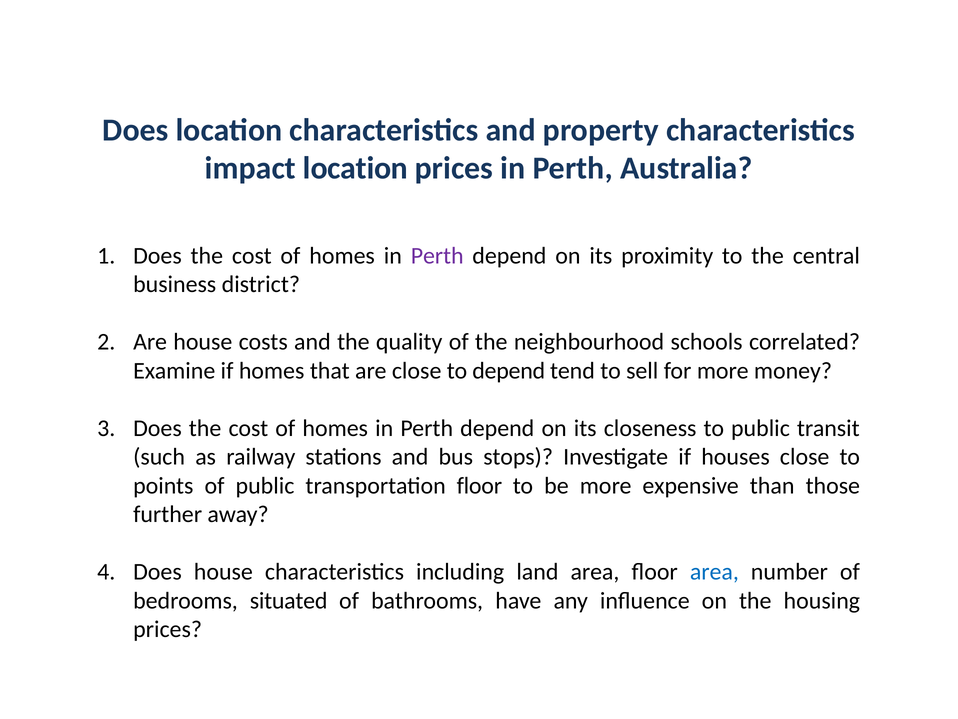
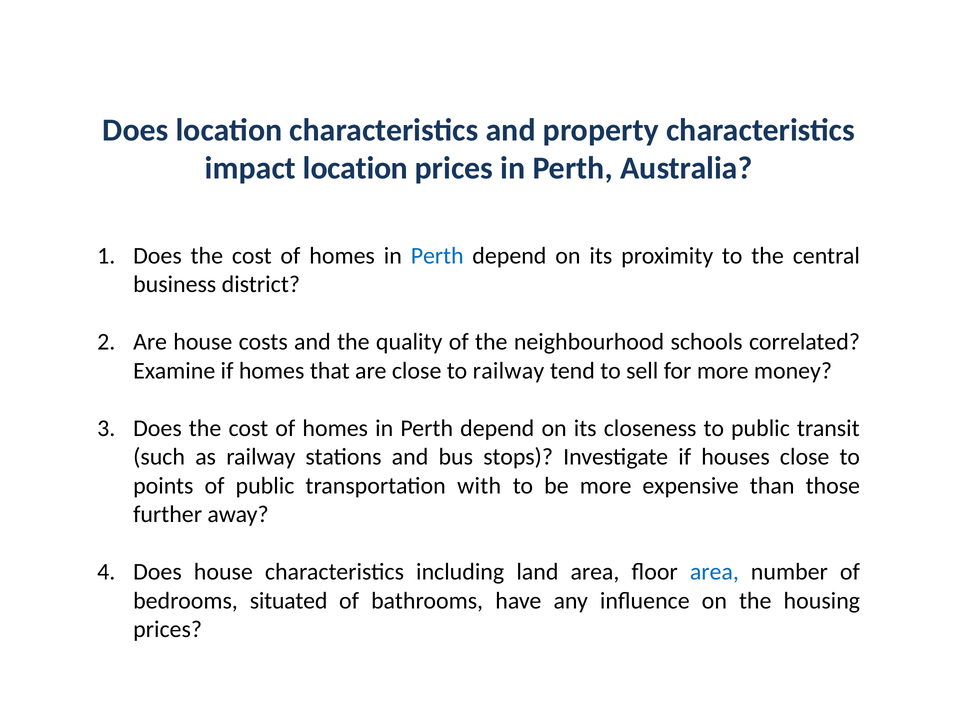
Perth at (437, 255) colour: purple -> blue
to depend: depend -> railway
transportation floor: floor -> with
